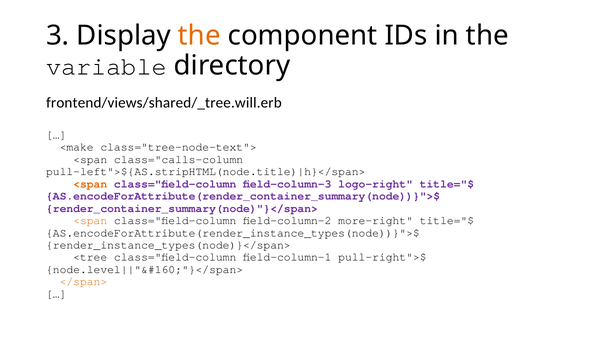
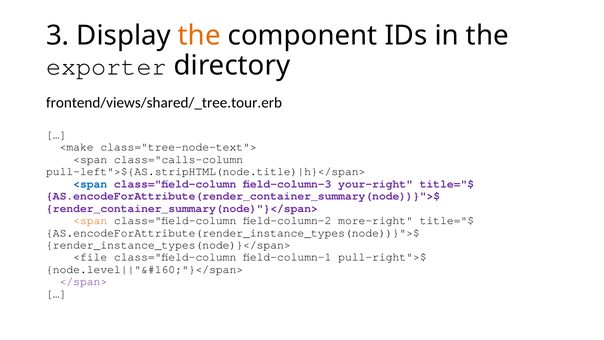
variable: variable -> exporter
frontend/views/shared/_tree.will.erb: frontend/views/shared/_tree.will.erb -> frontend/views/shared/_tree.tour.erb
<span at (90, 184) colour: orange -> blue
logo-right: logo-right -> your-right
<tree: <tree -> <file
</span> colour: orange -> purple
